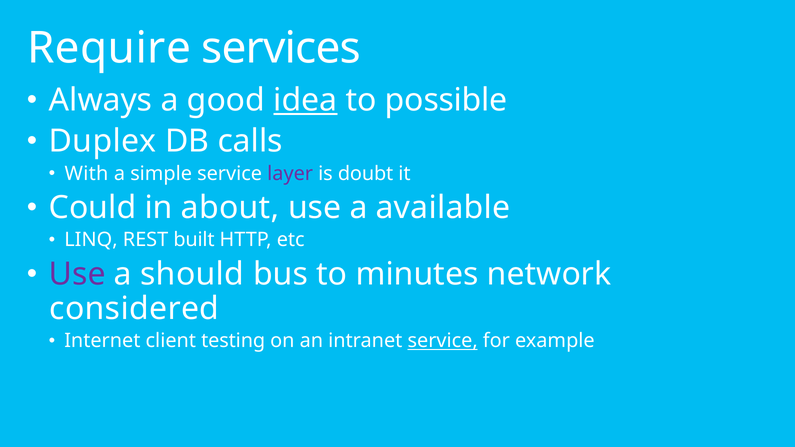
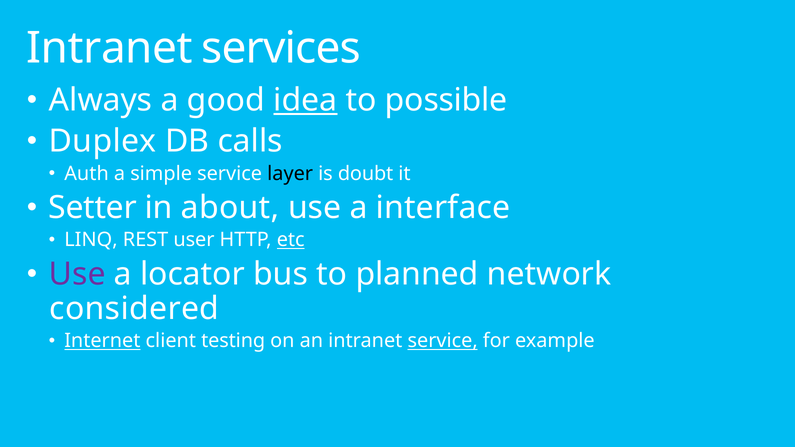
Require at (109, 48): Require -> Intranet
With: With -> Auth
layer colour: purple -> black
Could: Could -> Setter
available: available -> interface
built: built -> user
etc underline: none -> present
should: should -> locator
minutes: minutes -> planned
Internet underline: none -> present
